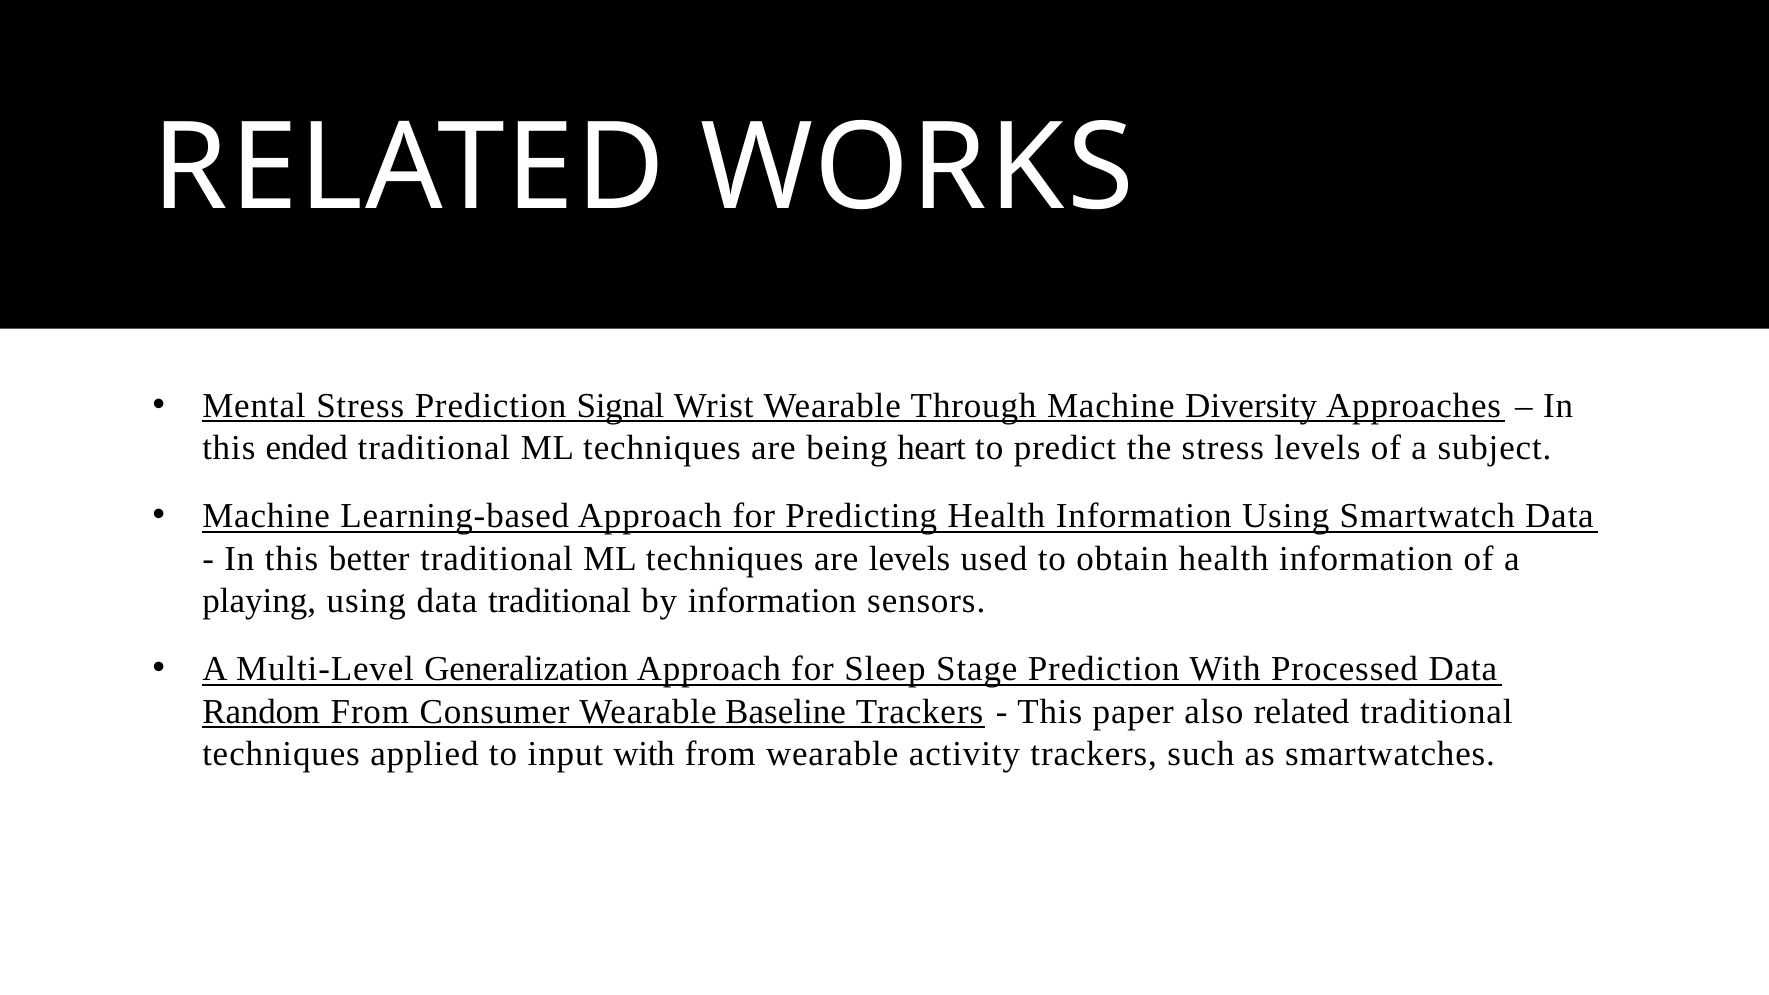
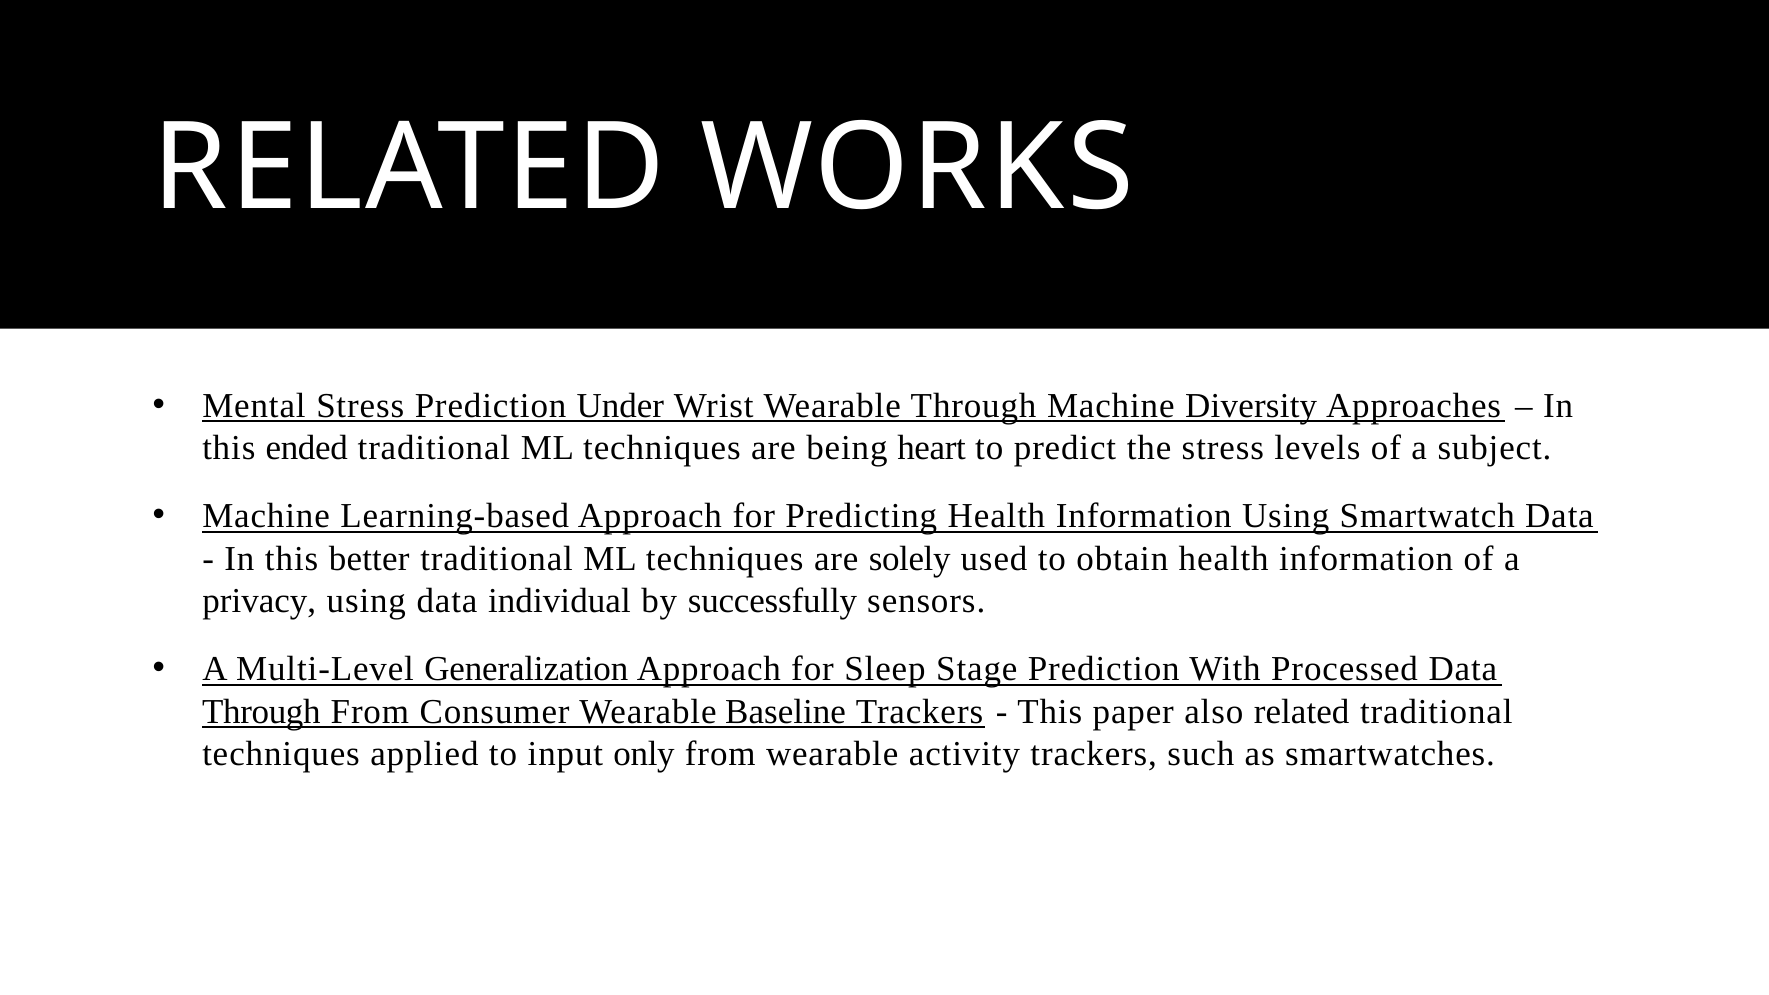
Signal: Signal -> Under
are levels: levels -> solely
playing: playing -> privacy
data traditional: traditional -> individual
by information: information -> successfully
Random at (261, 712): Random -> Through
input with: with -> only
